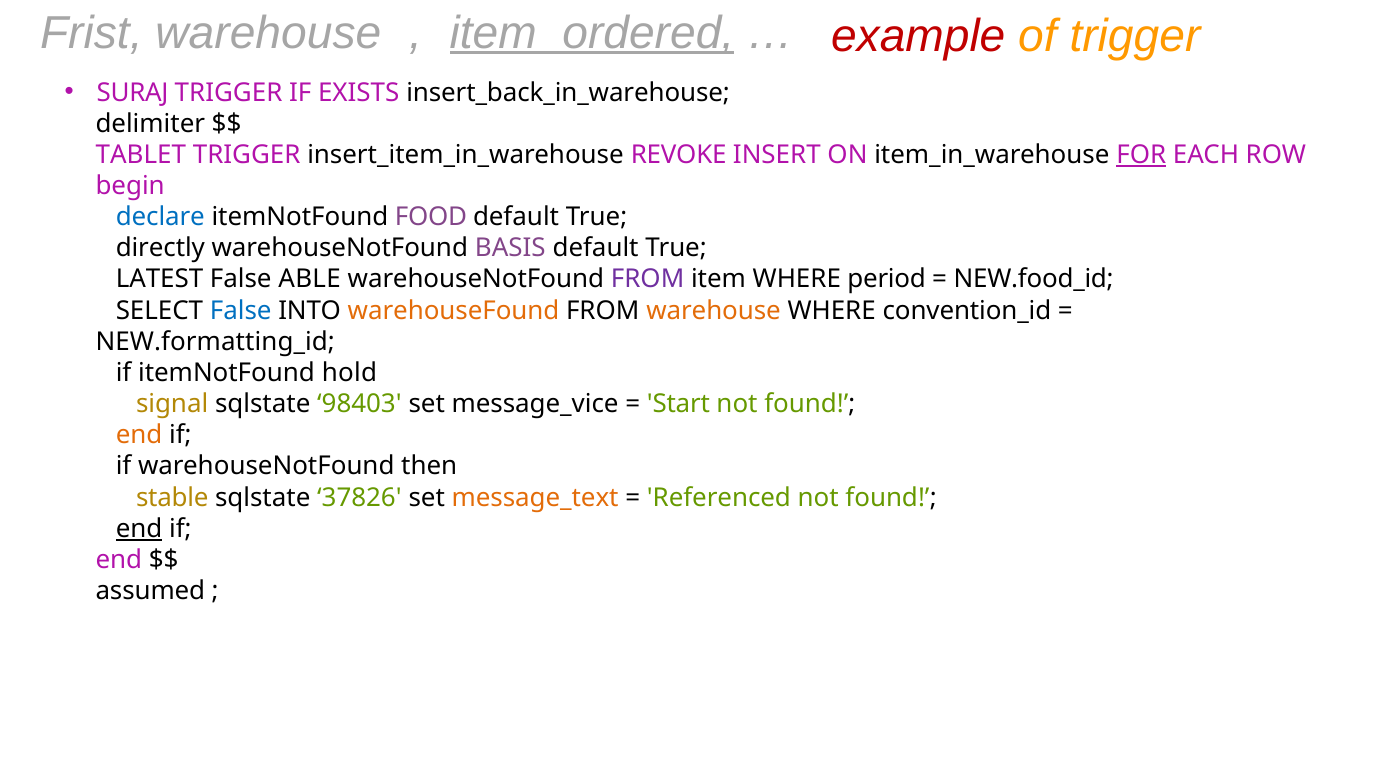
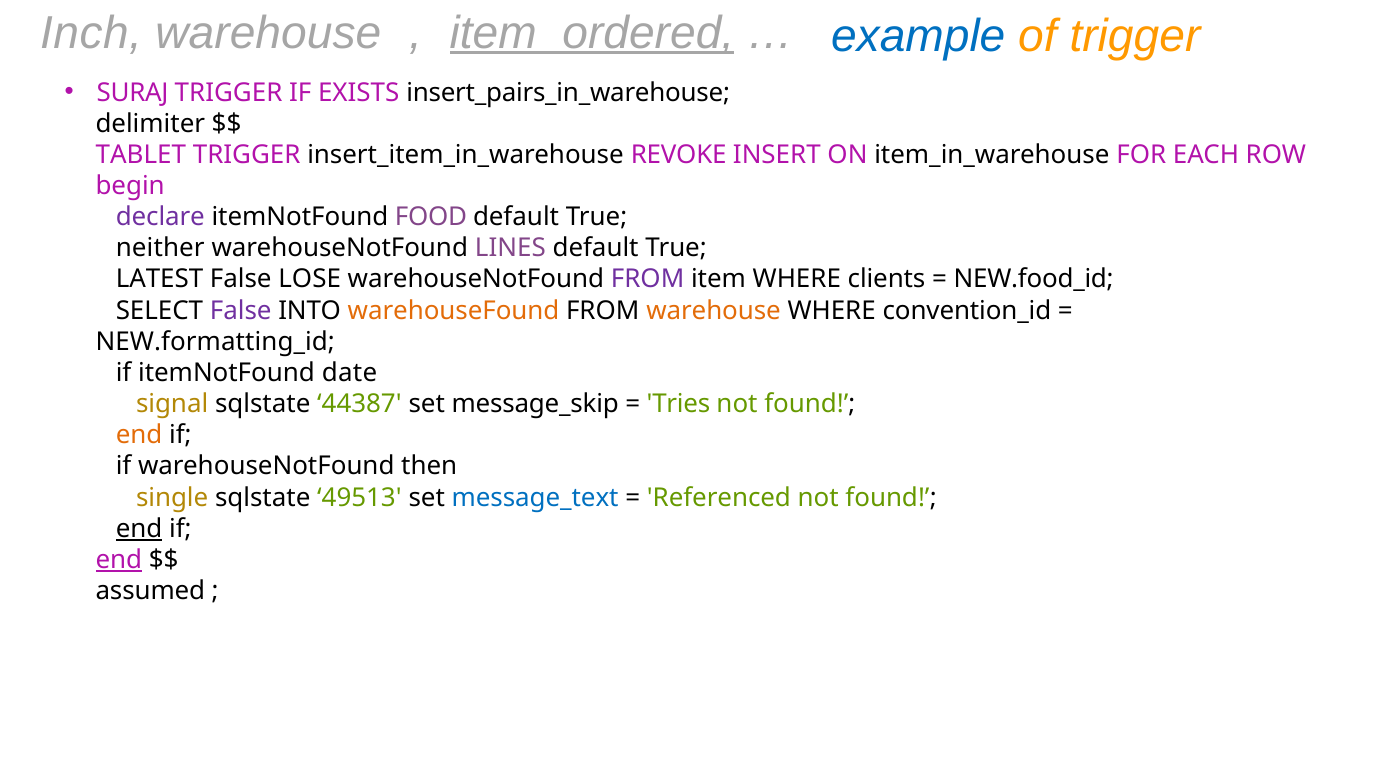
Frist: Frist -> Inch
example colour: red -> blue
insert_back_in_warehouse: insert_back_in_warehouse -> insert_pairs_in_warehouse
FOR underline: present -> none
declare colour: blue -> purple
directly: directly -> neither
BASIS: BASIS -> LINES
ABLE: ABLE -> LOSE
period: period -> clients
False at (241, 310) colour: blue -> purple
hold: hold -> date
98403: 98403 -> 44387
message_vice: message_vice -> message_skip
Start: Start -> Tries
stable: stable -> single
37826: 37826 -> 49513
message_text colour: orange -> blue
end at (119, 559) underline: none -> present
